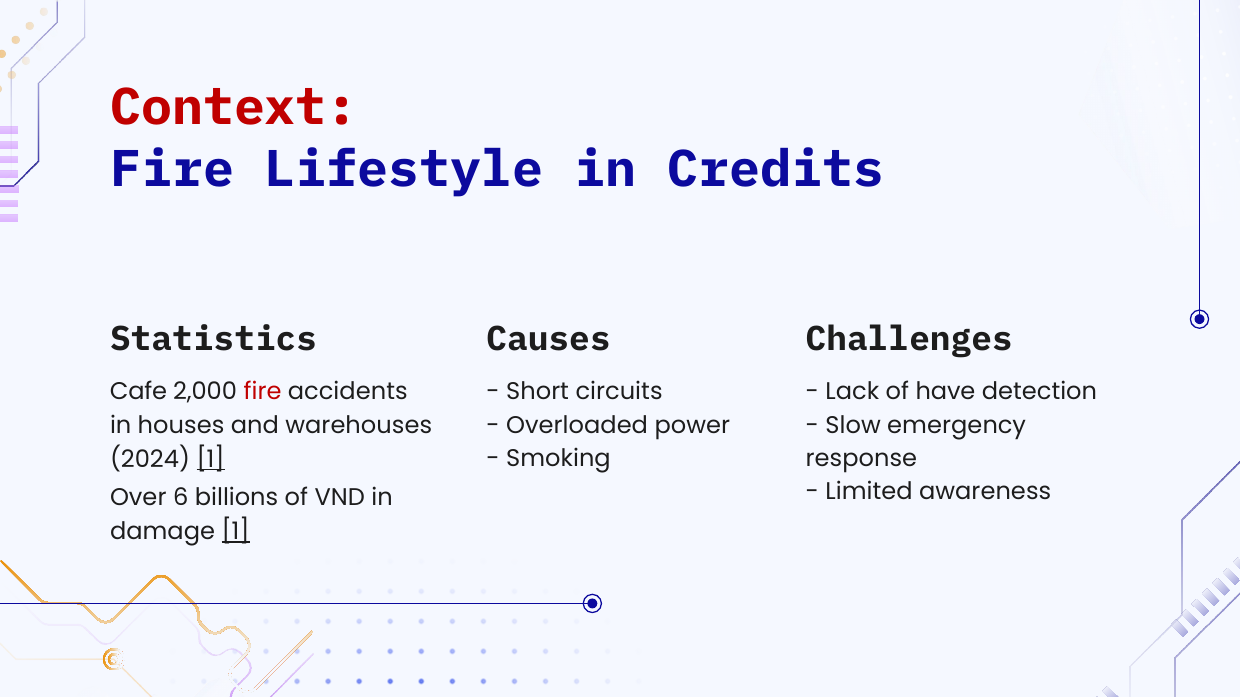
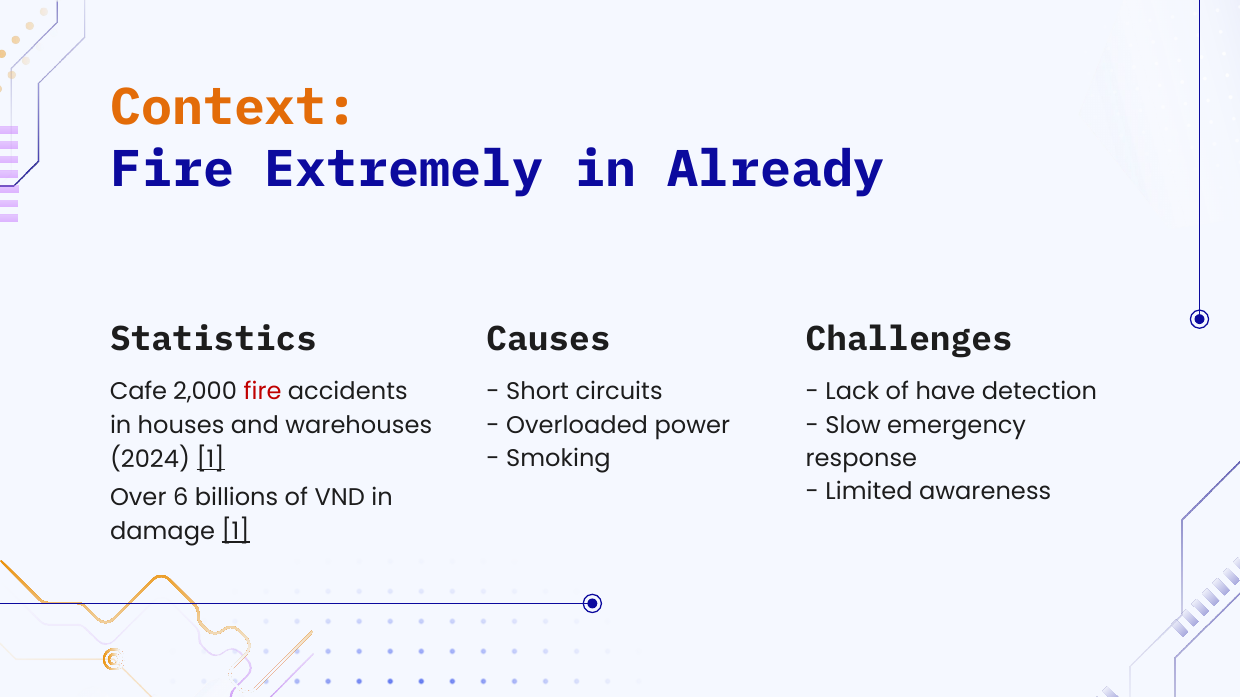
Context colour: red -> orange
Lifestyle: Lifestyle -> Extremely
Credits: Credits -> Already
